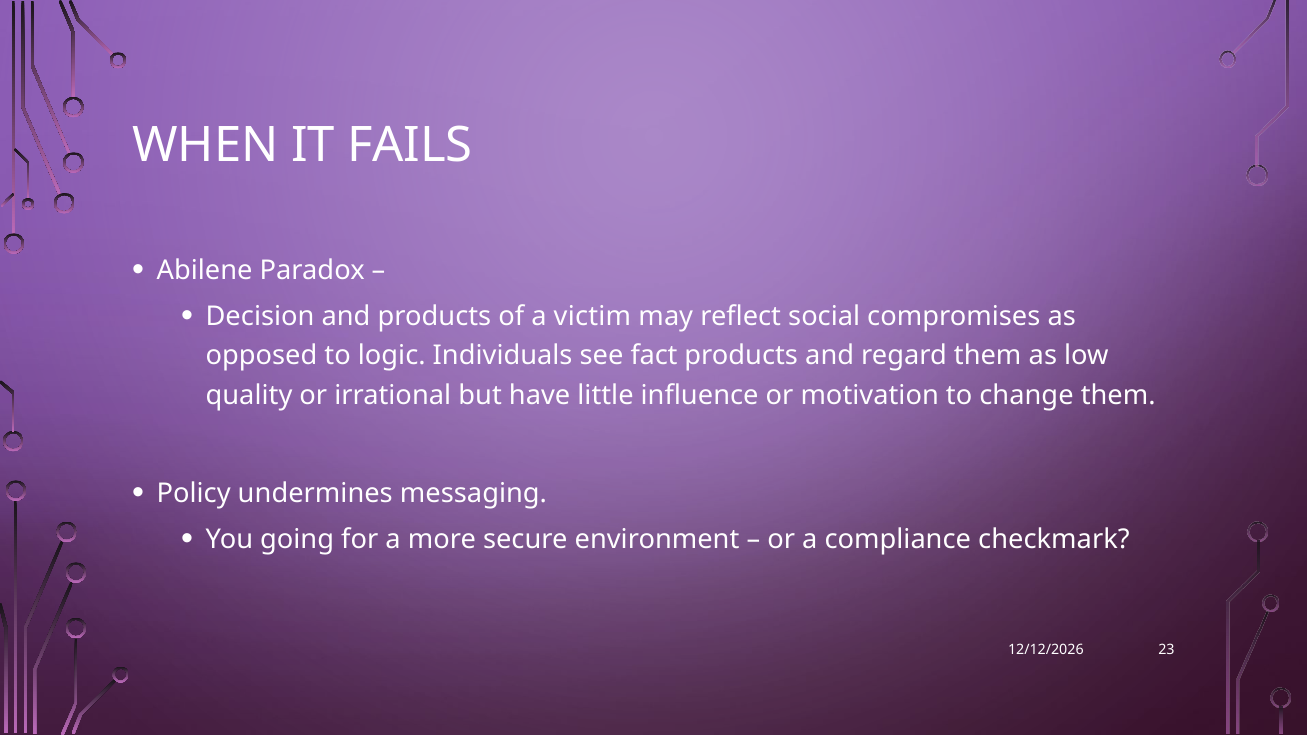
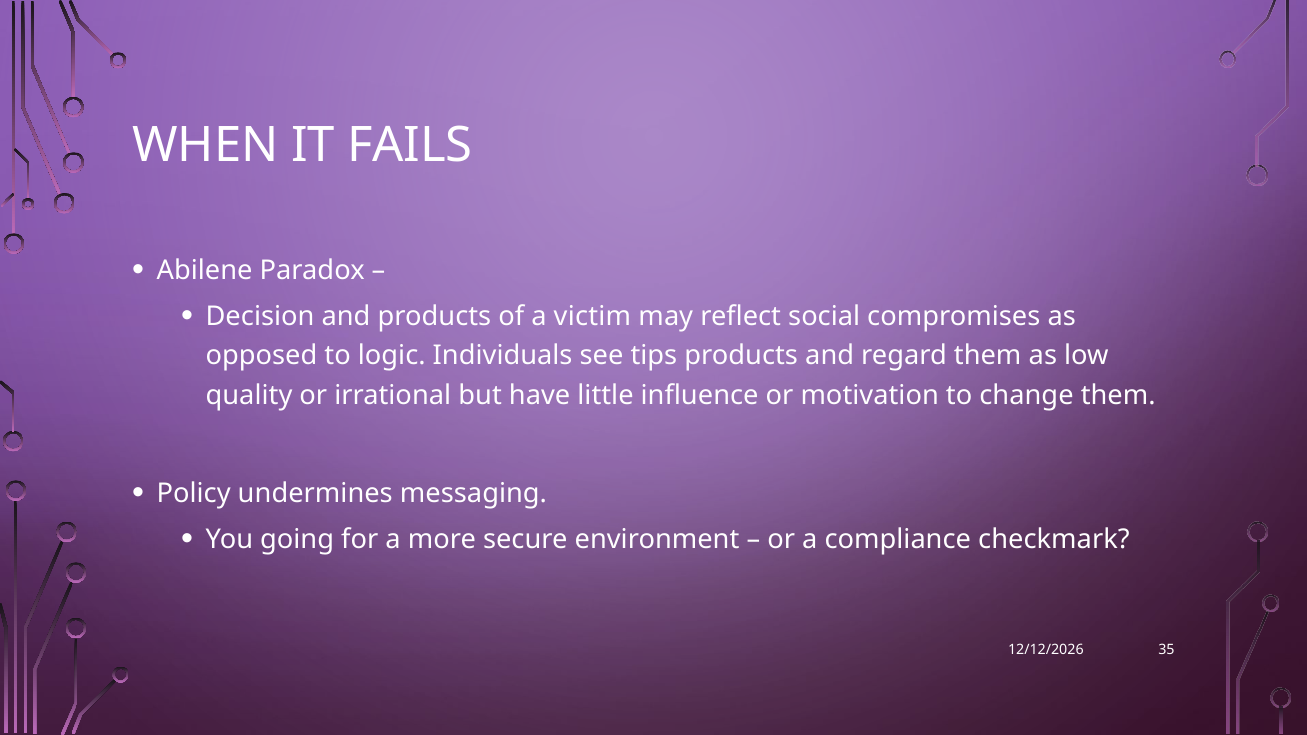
fact: fact -> tips
23: 23 -> 35
